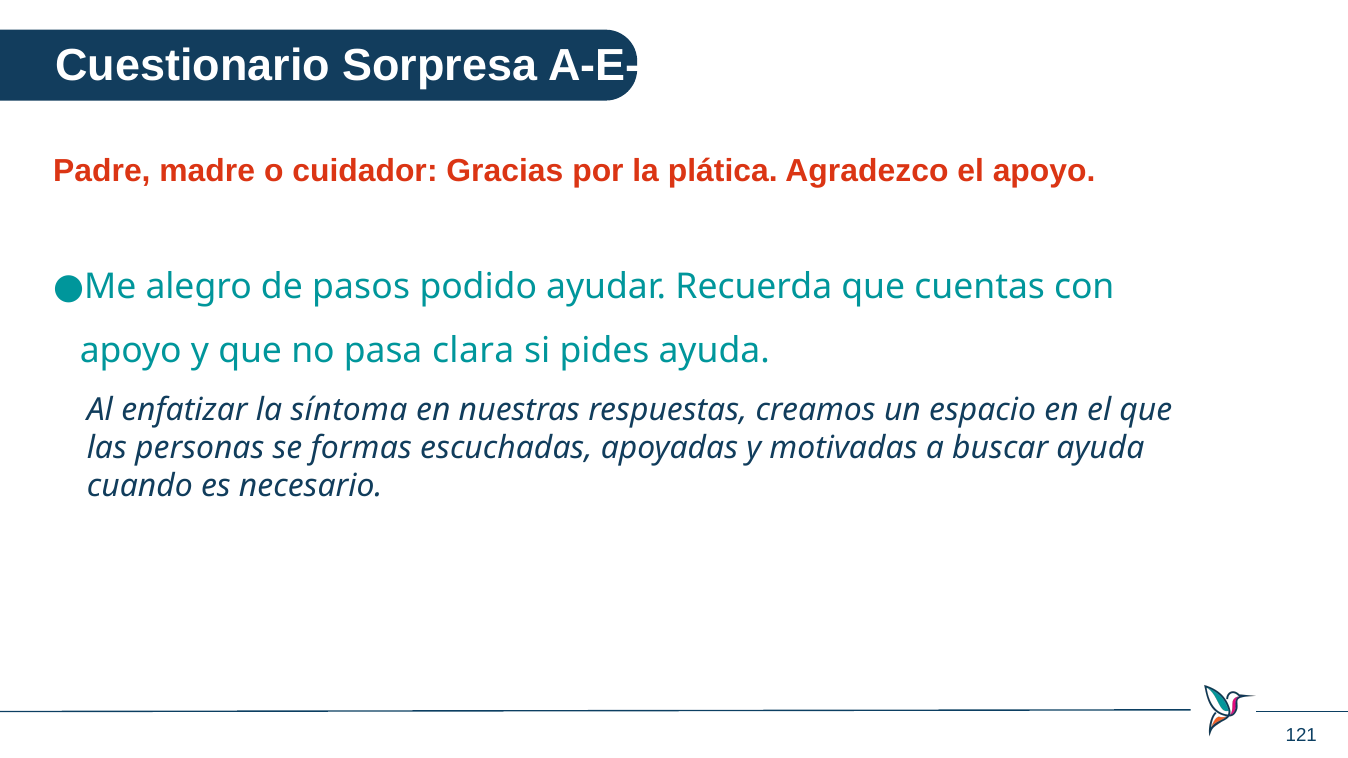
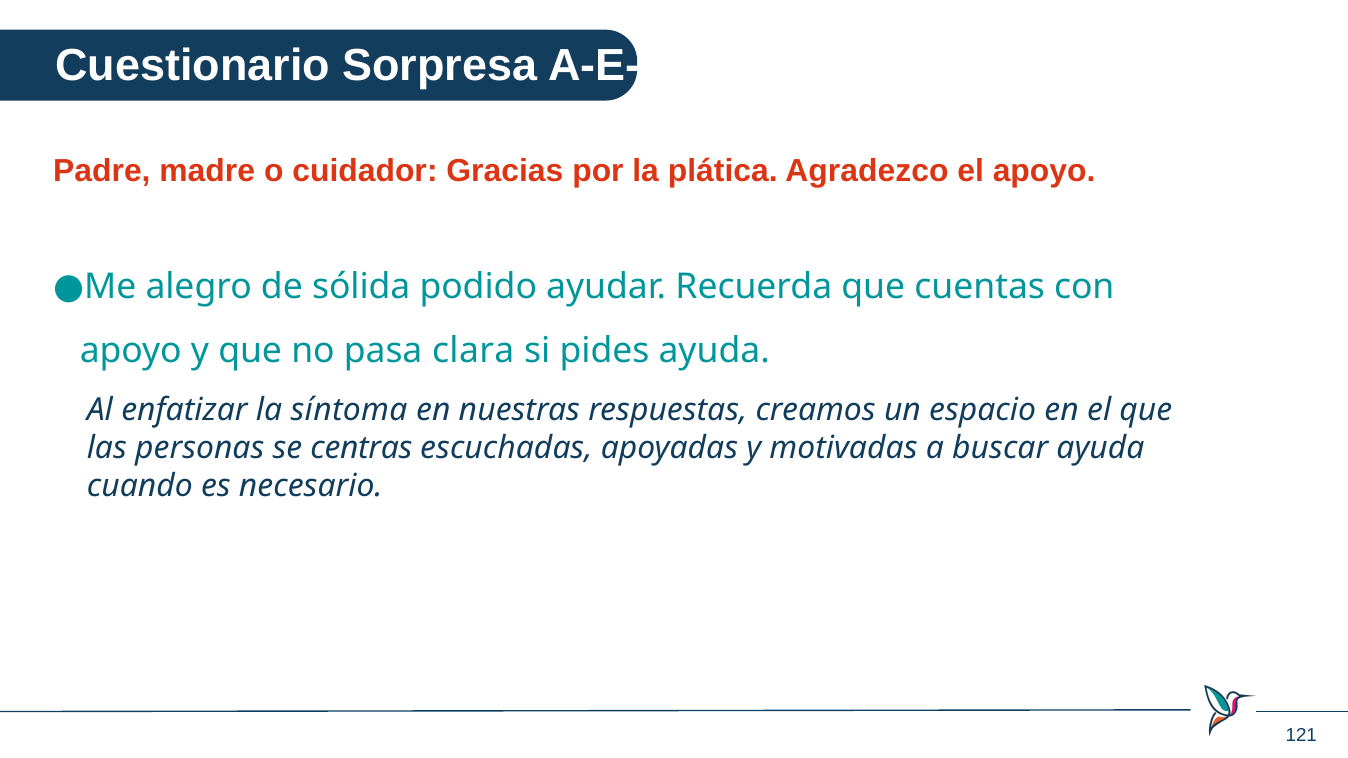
pasos: pasos -> sólida
formas: formas -> centras
